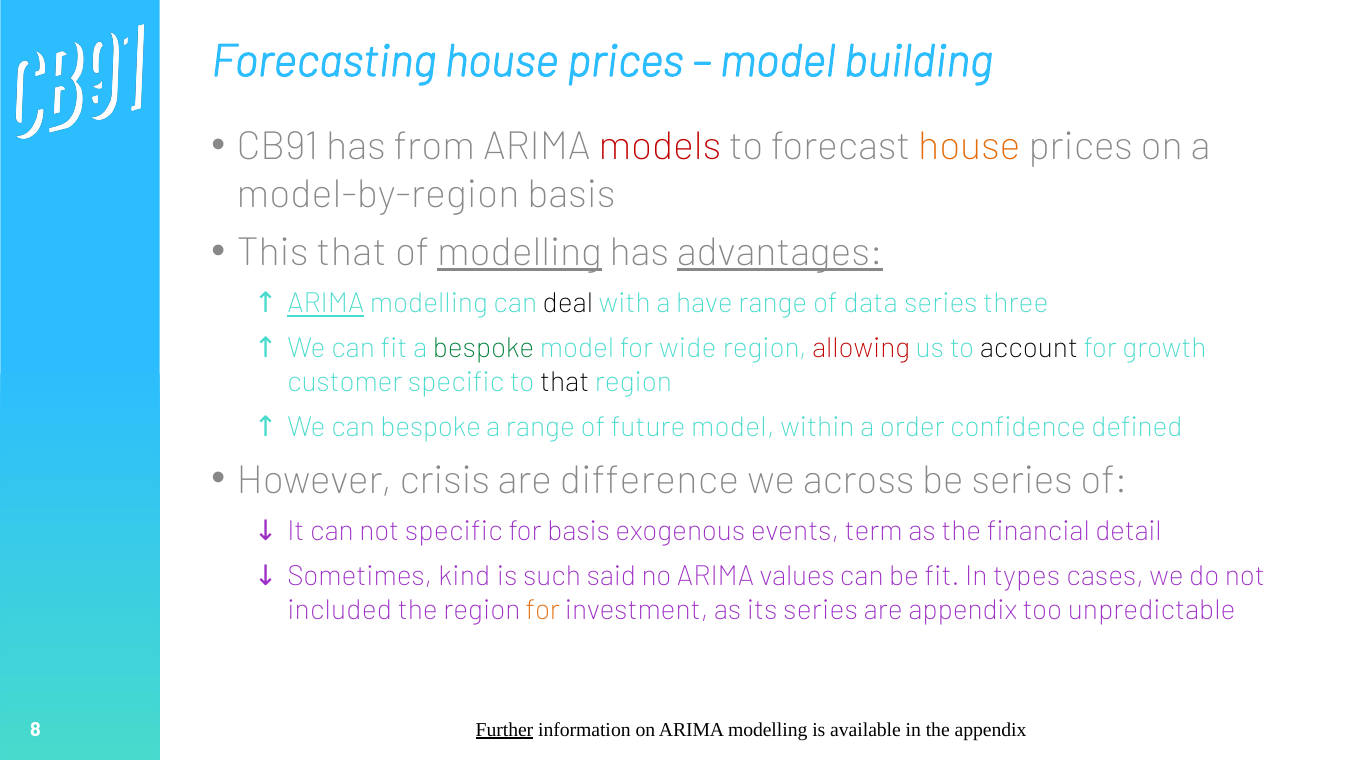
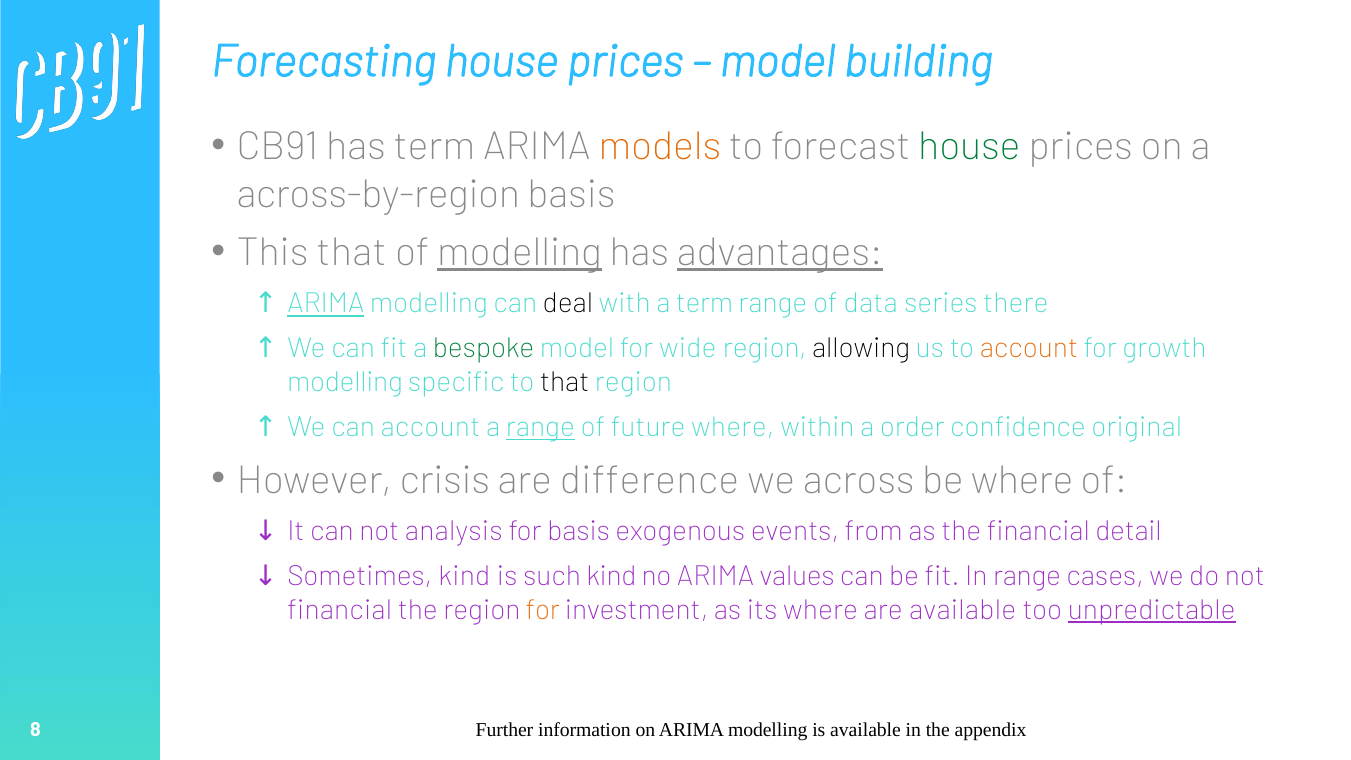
has from: from -> term
models colour: red -> orange
house at (969, 147) colour: orange -> green
model-by-region: model-by-region -> across-by-region
a have: have -> term
three: three -> there
allowing colour: red -> black
account at (1029, 349) colour: black -> orange
customer at (345, 382): customer -> modelling
can bespoke: bespoke -> account
range at (540, 427) underline: none -> present
future model: model -> where
defined: defined -> original
be series: series -> where
not specific: specific -> analysis
term: term -> from
such said: said -> kind
In types: types -> range
included at (340, 610): included -> financial
its series: series -> where
are appendix: appendix -> available
unpredictable underline: none -> present
Further underline: present -> none
